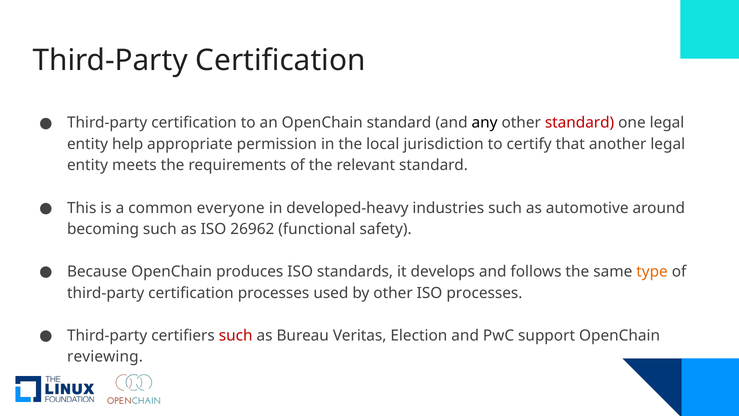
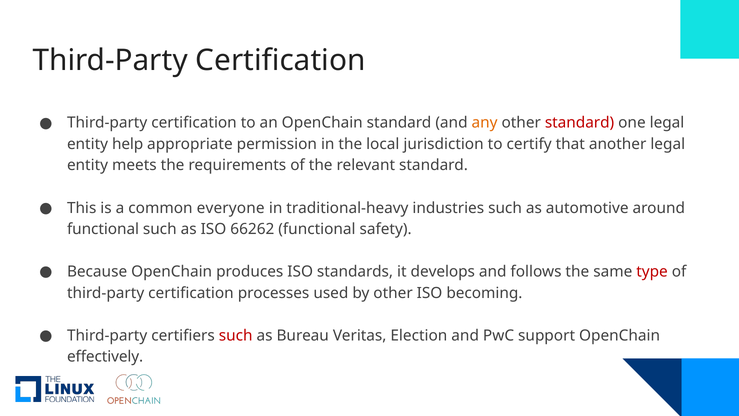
any colour: black -> orange
developed-heavy: developed-heavy -> traditional-heavy
becoming at (103, 229): becoming -> functional
26962: 26962 -> 66262
type colour: orange -> red
ISO processes: processes -> becoming
reviewing: reviewing -> effectively
